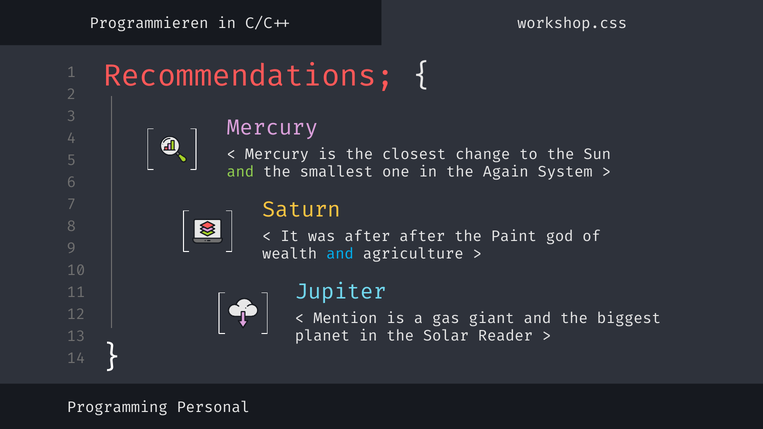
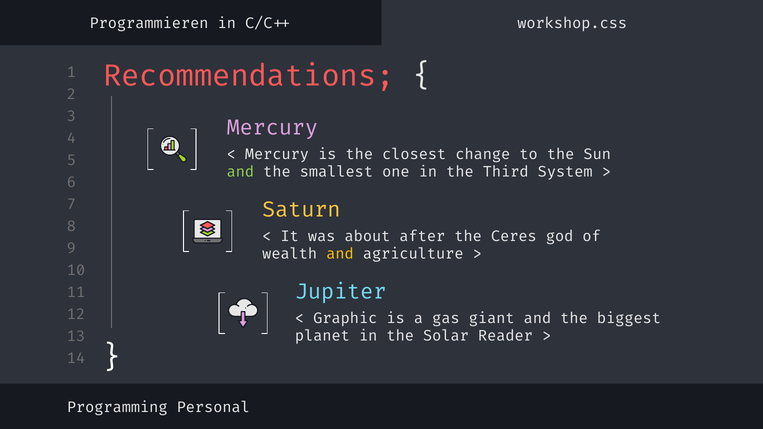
Again: Again -> Third
was after: after -> about
Paint: Paint -> Ceres
and at (340, 254) colour: light blue -> yellow
Mention: Mention -> Graphic
